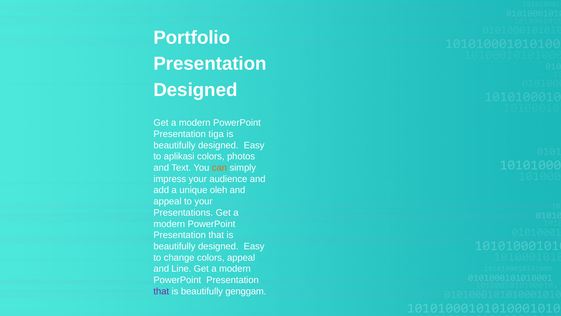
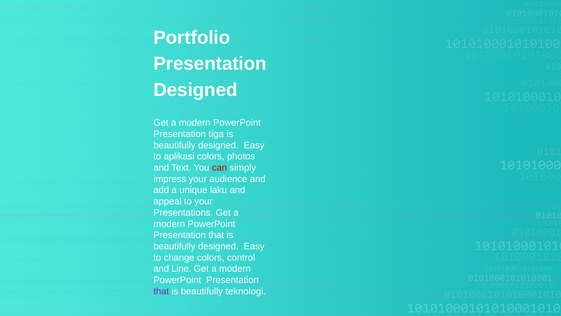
can colour: orange -> red
oleh: oleh -> laku
colors appeal: appeal -> control
genggam: genggam -> teknologi
